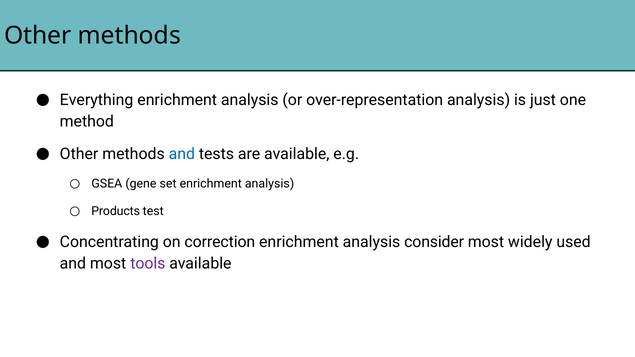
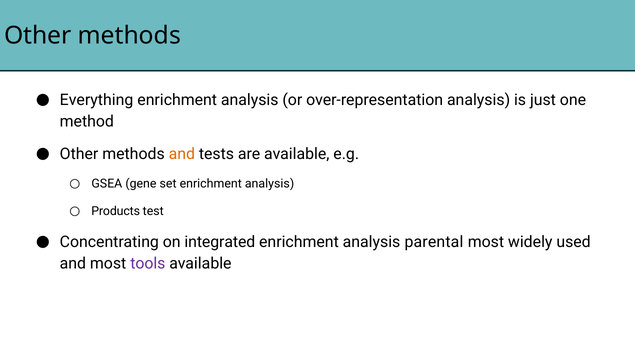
and at (182, 154) colour: blue -> orange
correction: correction -> integrated
consider: consider -> parental
